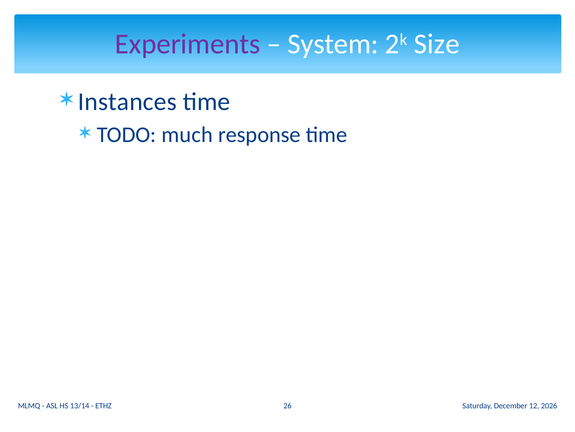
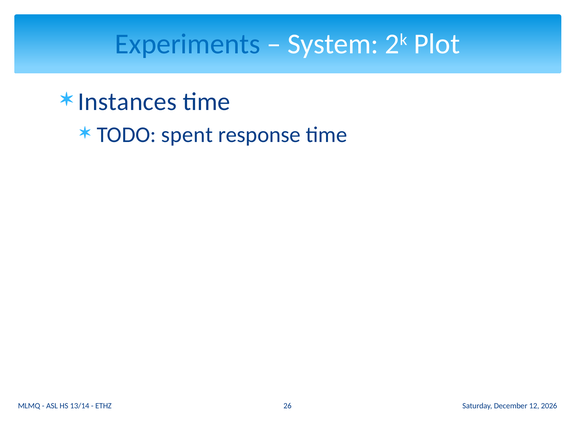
Experiments colour: purple -> blue
Size: Size -> Plot
much: much -> spent
